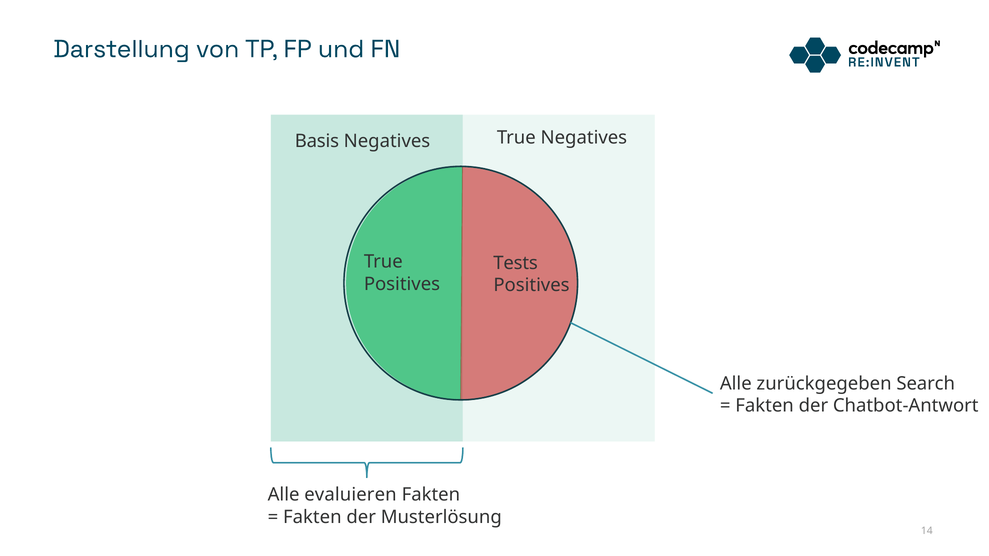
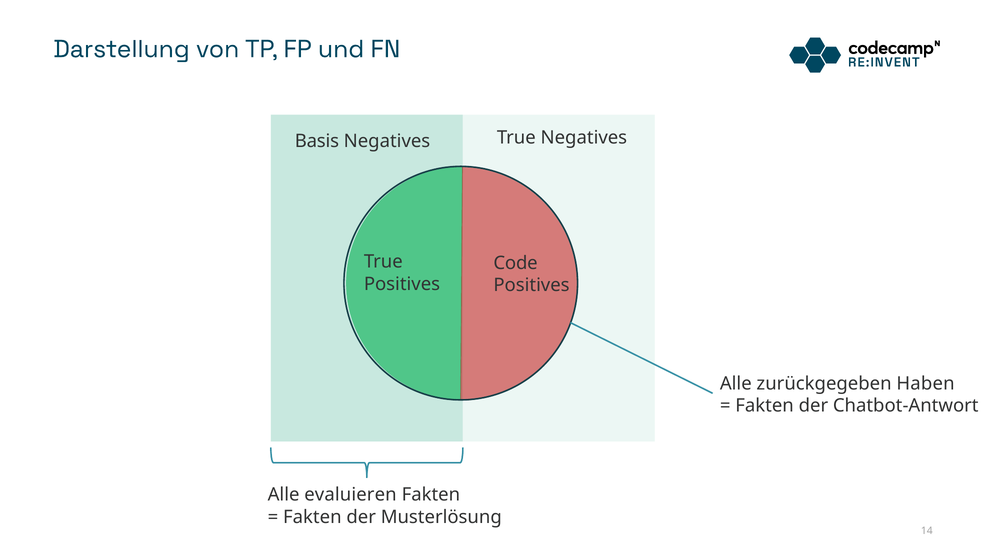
Tests: Tests -> Code
Search: Search -> Haben
